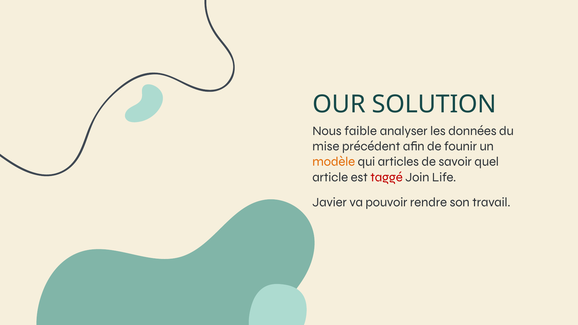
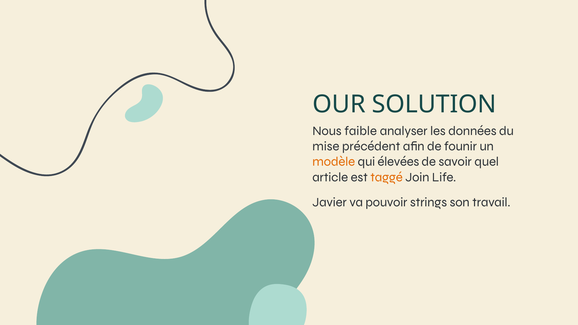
articles: articles -> élevées
taggé colour: red -> orange
rendre: rendre -> strings
